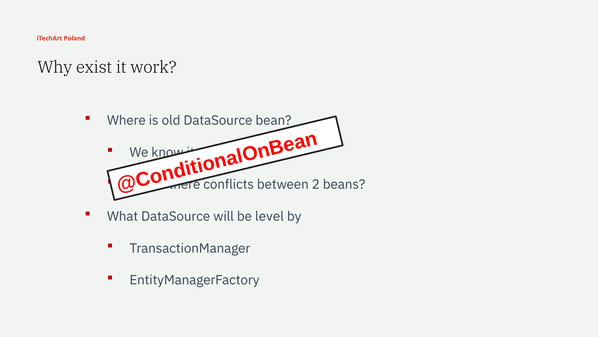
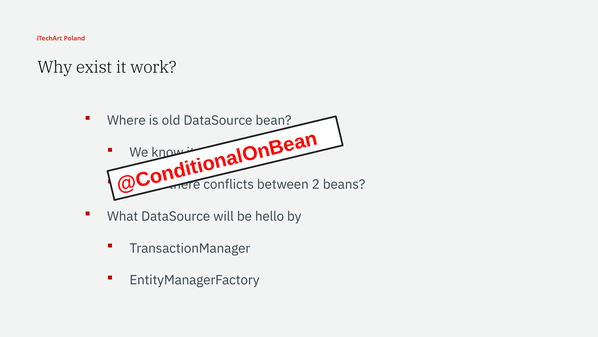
level: level -> hello
